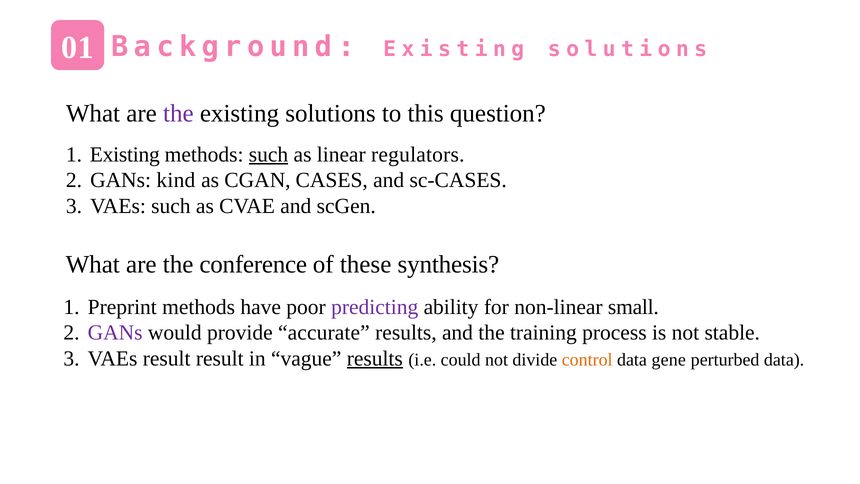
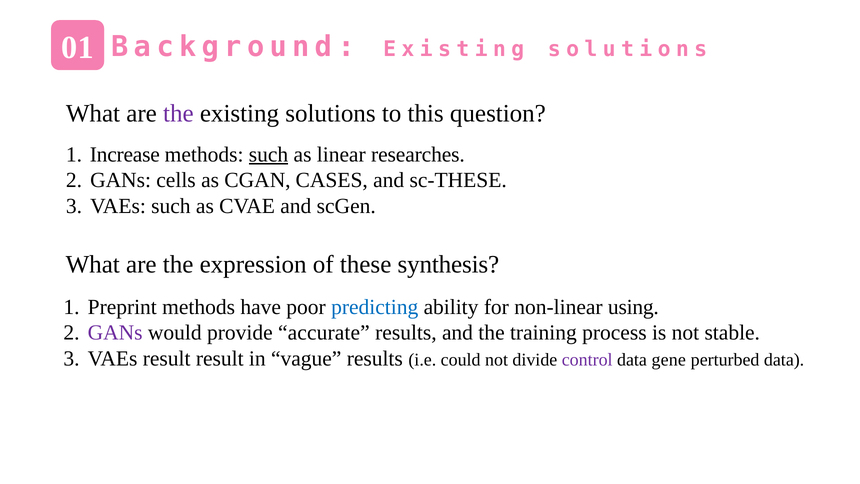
Existing at (125, 154): Existing -> Increase
regulators: regulators -> researches
kind: kind -> cells
sc-CASES: sc-CASES -> sc-THESE
conference: conference -> expression
predicting colour: purple -> blue
small: small -> using
results at (375, 358) underline: present -> none
control colour: orange -> purple
